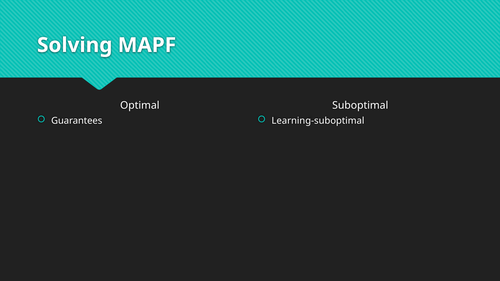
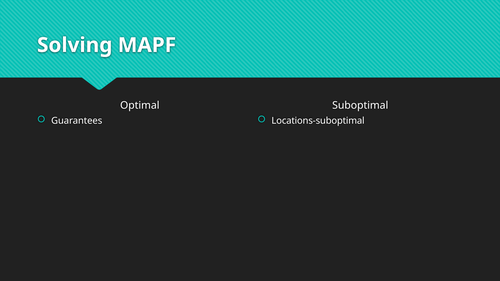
Learning-suboptimal: Learning-suboptimal -> Locations-suboptimal
